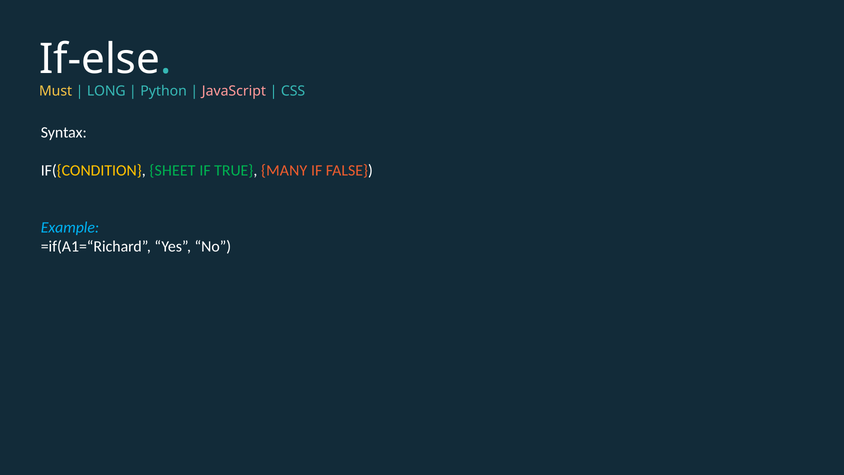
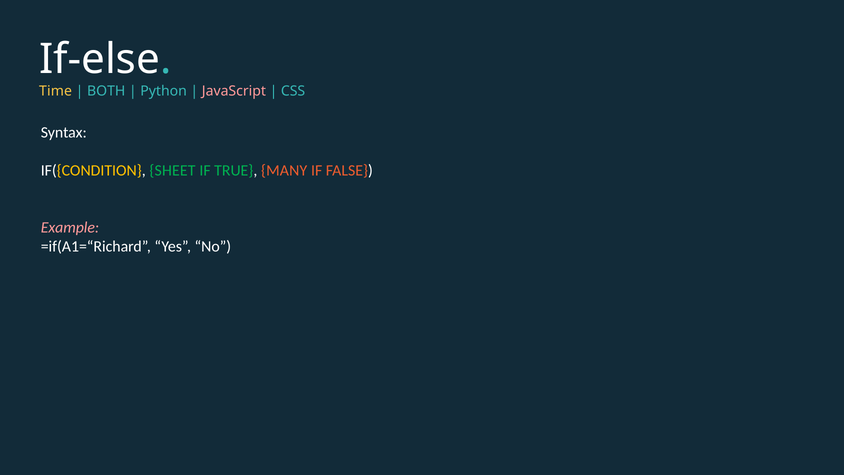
Must: Must -> Time
LONG: LONG -> BOTH
Example colour: light blue -> pink
